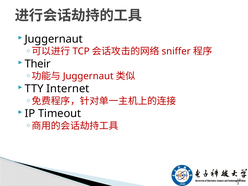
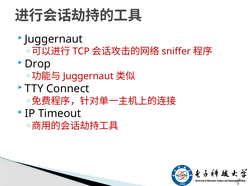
Their: Their -> Drop
Internet: Internet -> Connect
